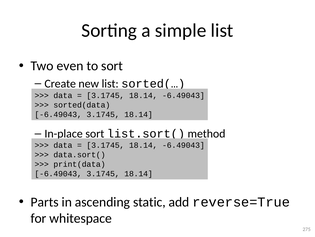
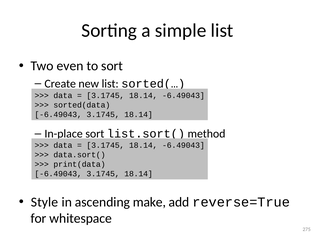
Parts: Parts -> Style
static: static -> make
